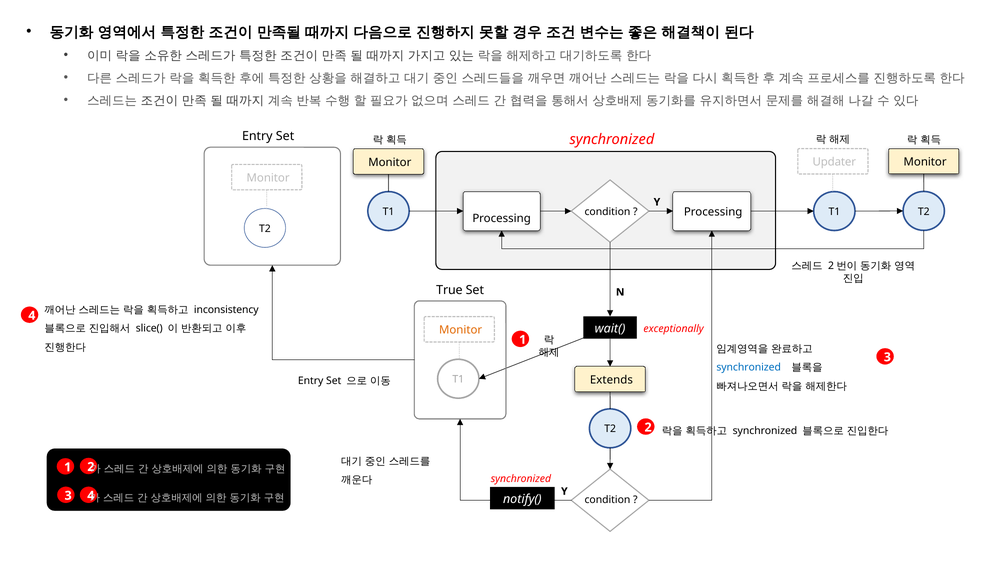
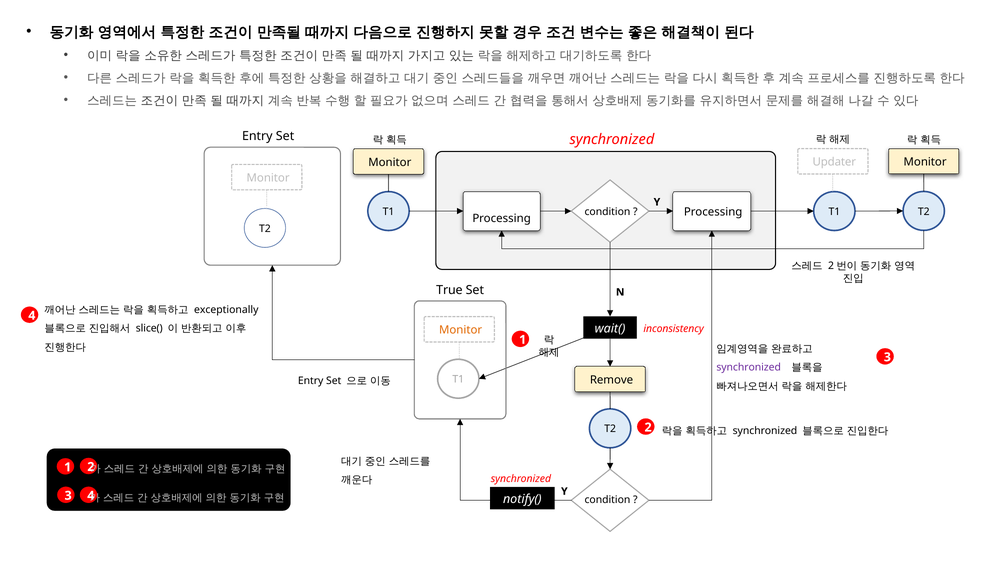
inconsistency: inconsistency -> exceptionally
exceptionally: exceptionally -> inconsistency
synchronized at (749, 367) colour: blue -> purple
Extends: Extends -> Remove
